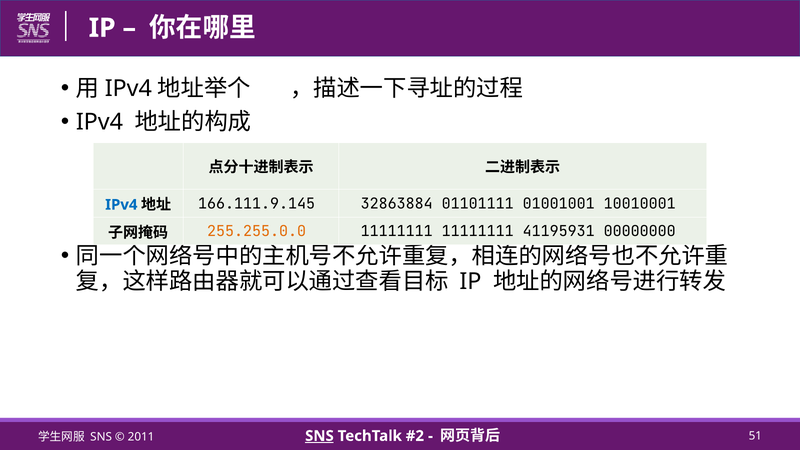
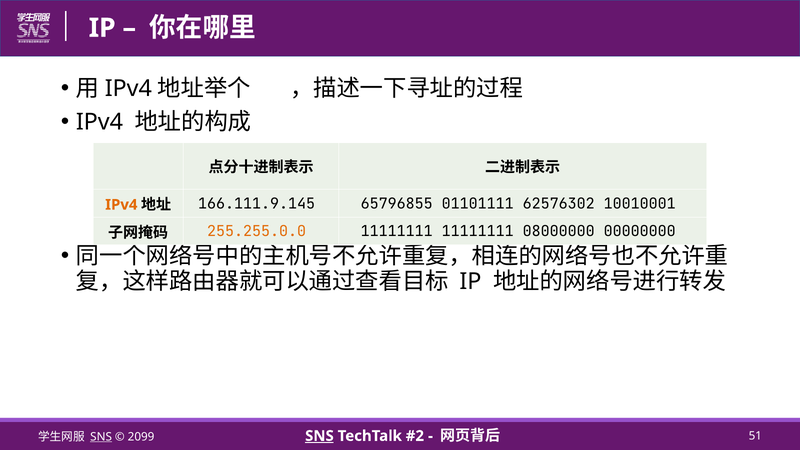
IPv4 at (121, 205) colour: blue -> orange
32863884: 32863884 -> 65796855
01001001: 01001001 -> 62576302
41195931: 41195931 -> 08000000
SNS at (101, 437) underline: none -> present
2011: 2011 -> 2099
